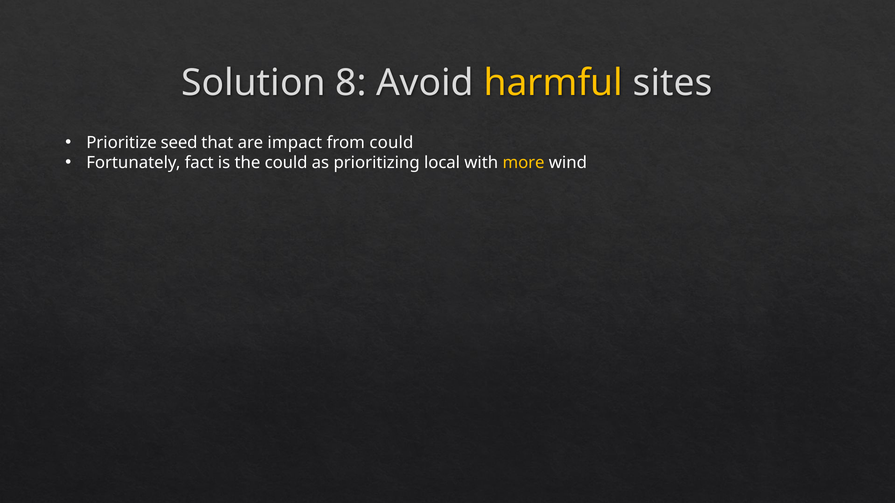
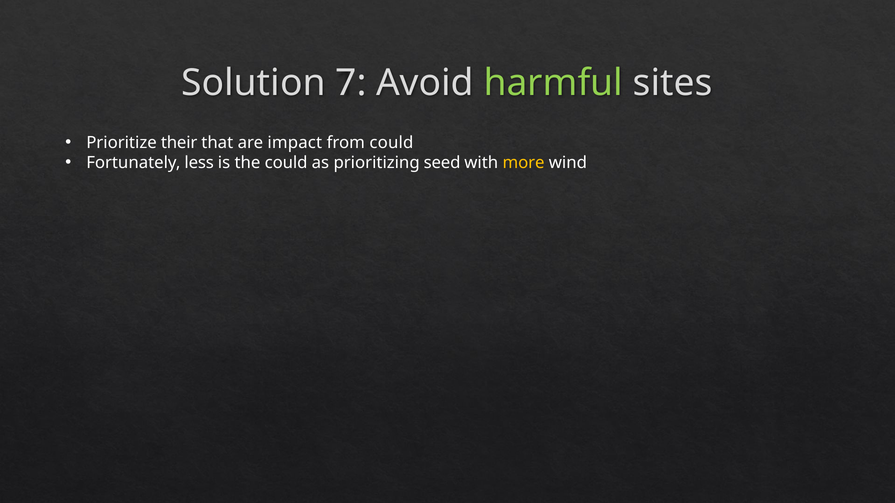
8: 8 -> 7
harmful colour: yellow -> light green
seed: seed -> their
fact: fact -> less
local: local -> seed
